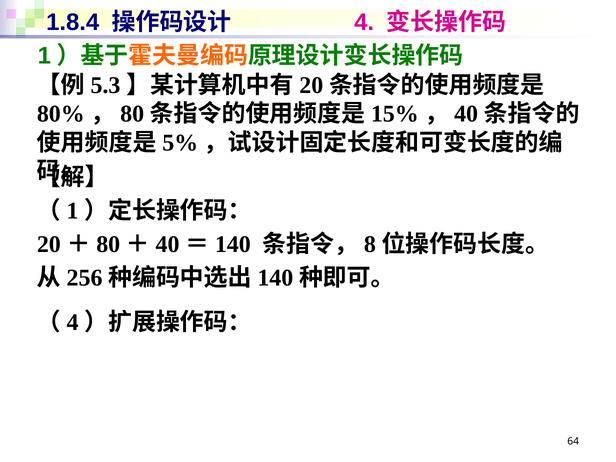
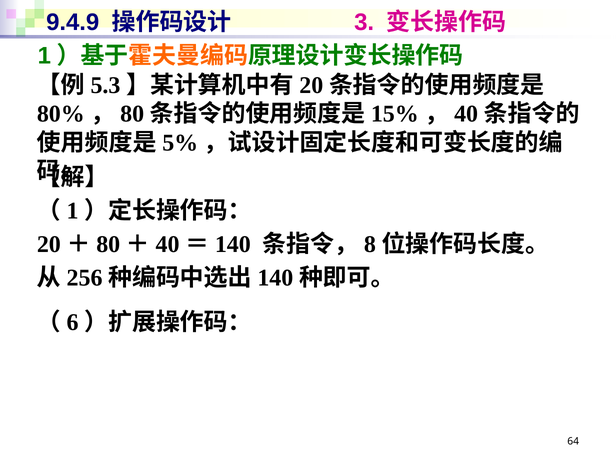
1.8.4: 1.8.4 -> 9.4.9
4 at (364, 22): 4 -> 3
4 at (73, 322): 4 -> 6
